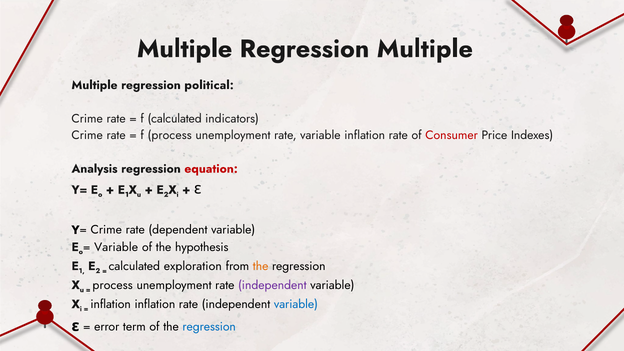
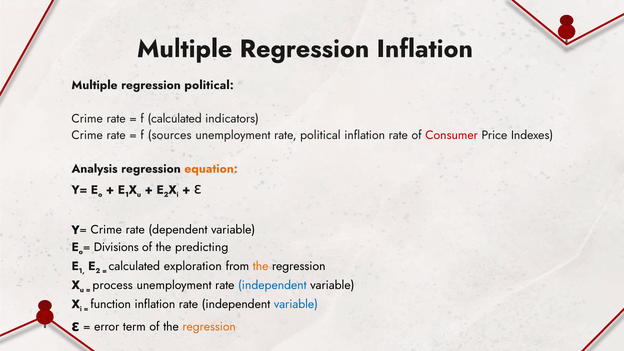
Multiple Regression Multiple: Multiple -> Inflation
f process: process -> sources
rate variable: variable -> political
equation colour: red -> orange
Variable at (116, 247): Variable -> Divisions
hypothesis: hypothesis -> predicting
independent at (272, 285) colour: purple -> blue
inflation at (111, 304): inflation -> function
regression at (209, 327) colour: blue -> orange
